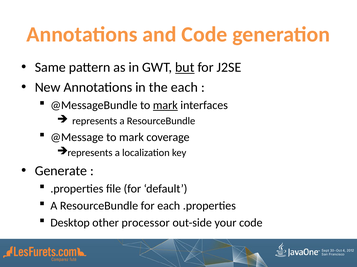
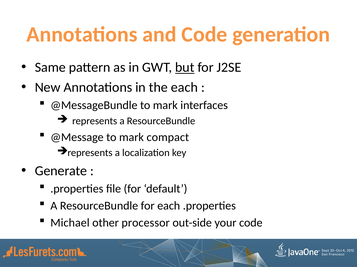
mark at (165, 106) underline: present -> none
coverage: coverage -> compact
Desktop: Desktop -> Michael
